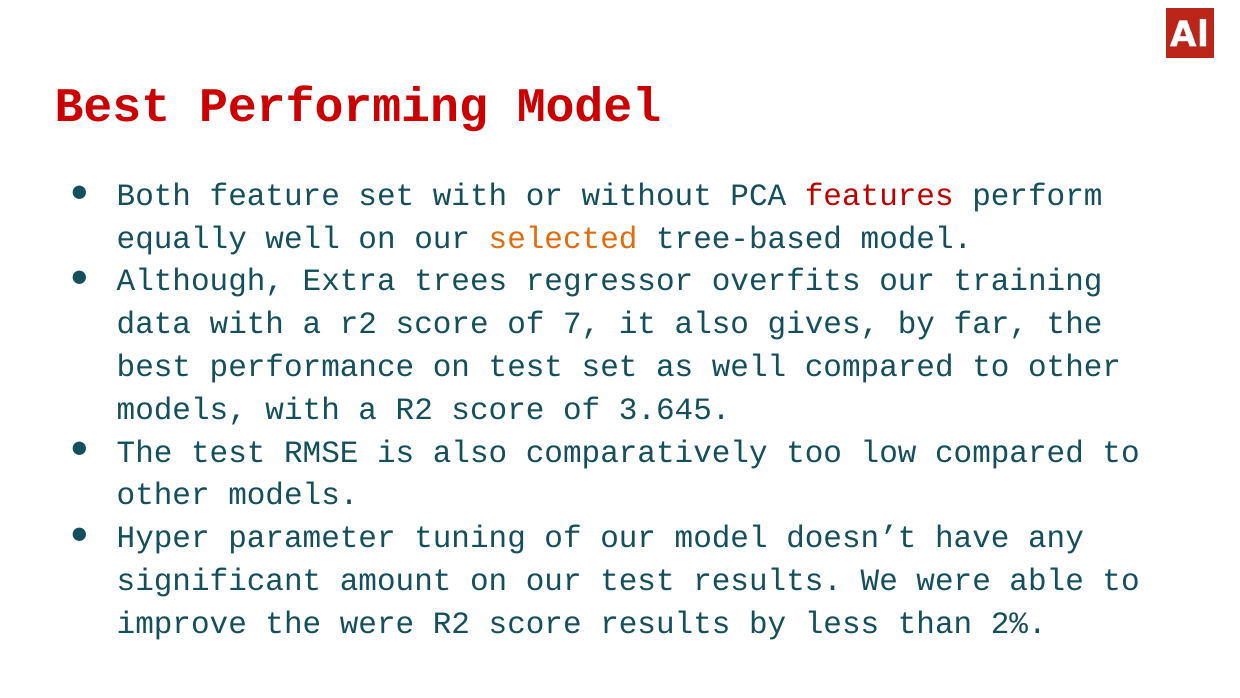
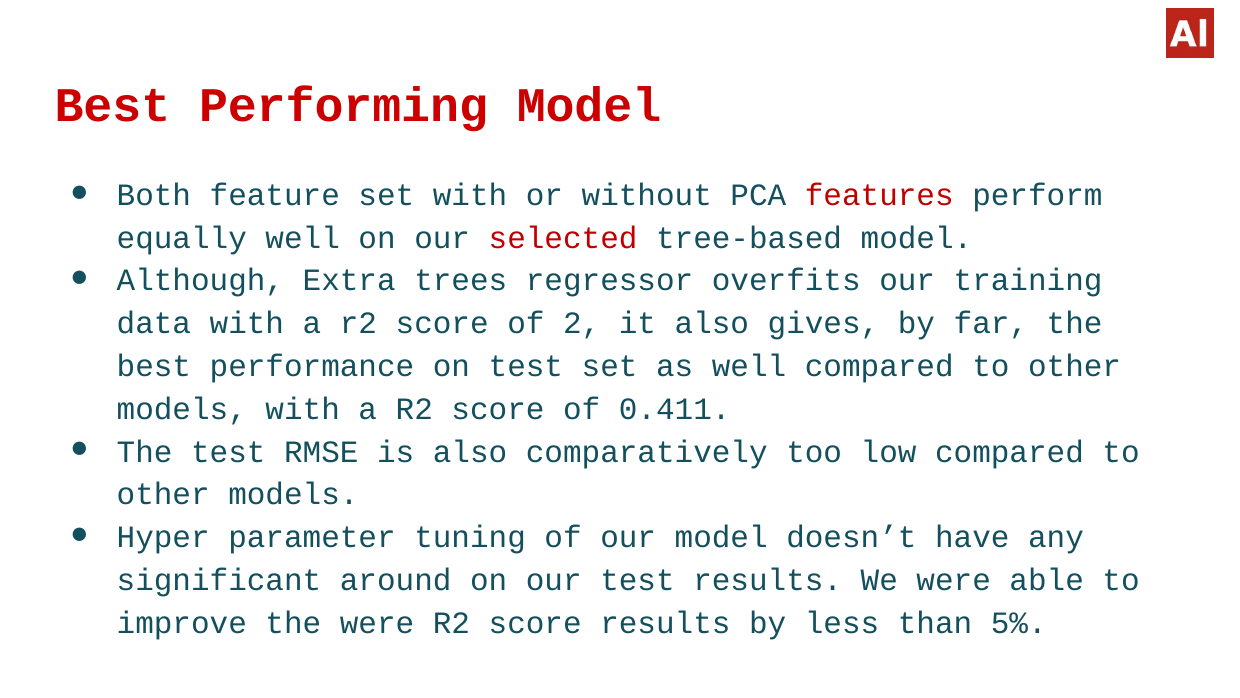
selected colour: orange -> red
7: 7 -> 2
3.645: 3.645 -> 0.411
amount: amount -> around
2%: 2% -> 5%
